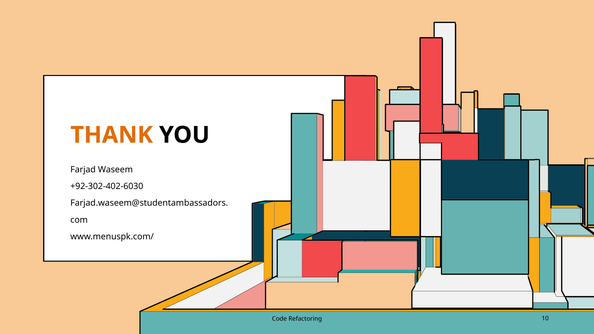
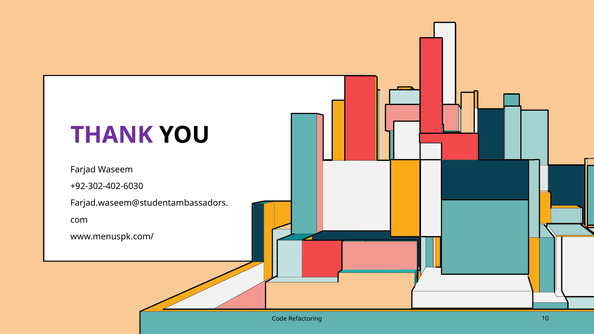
THANK colour: orange -> purple
